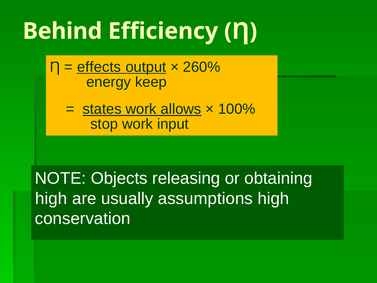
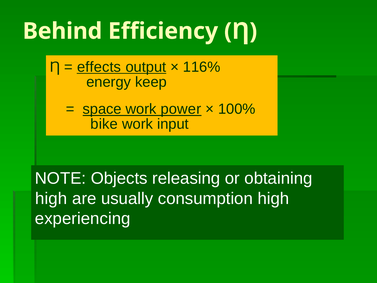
260%: 260% -> 116%
states: states -> space
allows: allows -> power
stop: stop -> bike
assumptions: assumptions -> consumption
conservation: conservation -> experiencing
